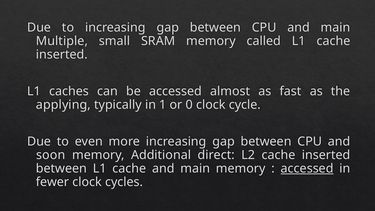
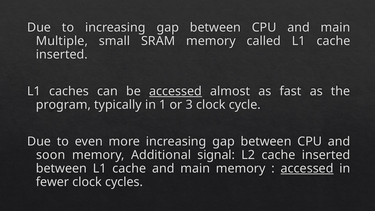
accessed at (176, 91) underline: none -> present
applying: applying -> program
0: 0 -> 3
direct: direct -> signal
